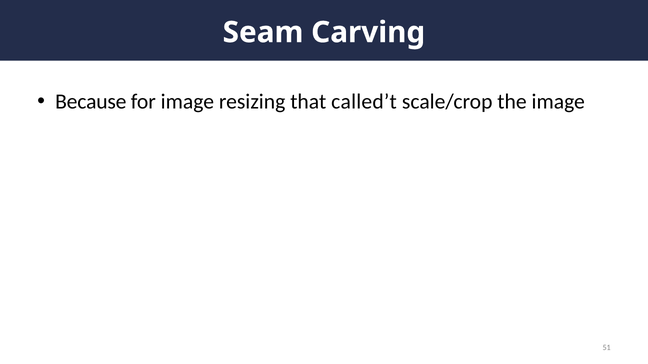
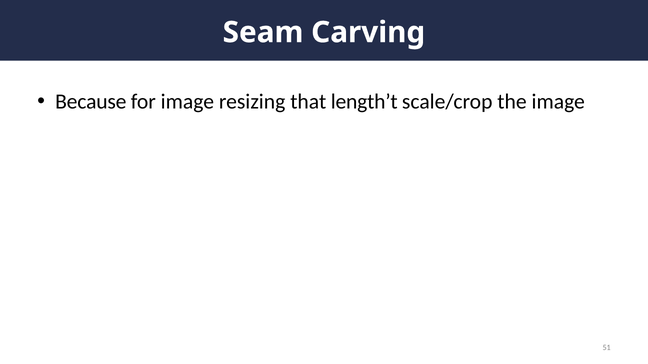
called’t: called’t -> length’t
